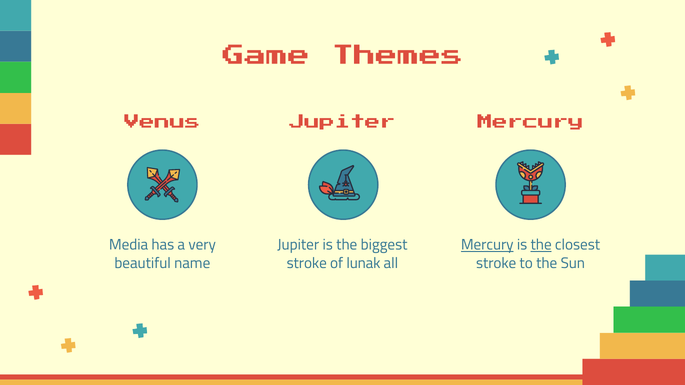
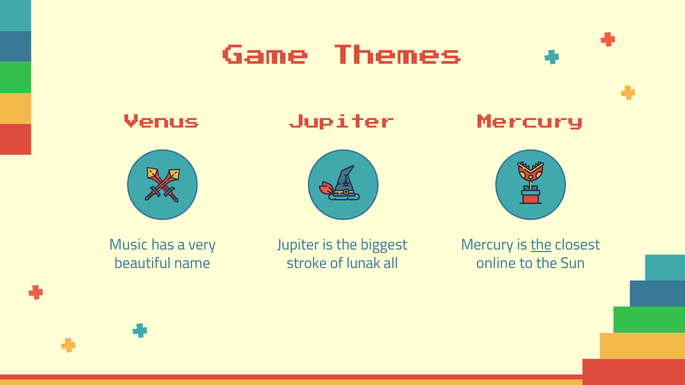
Media: Media -> Music
Mercury at (487, 245) underline: present -> none
stroke at (496, 263): stroke -> online
